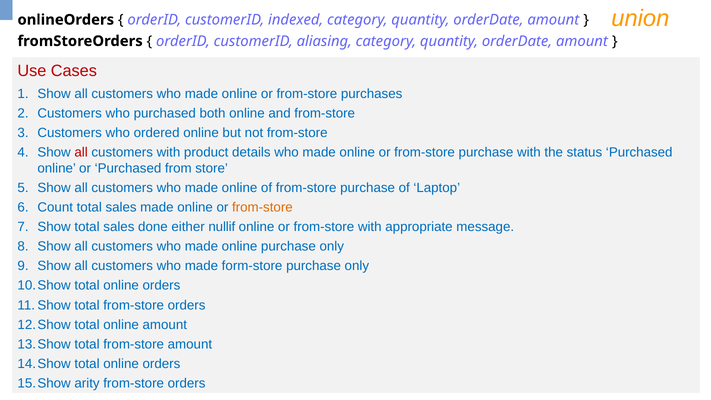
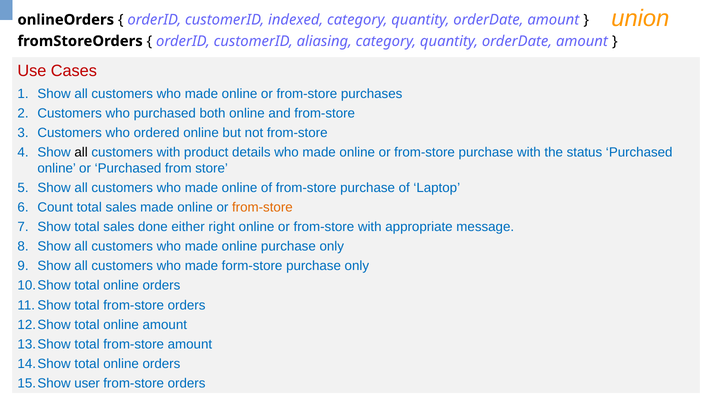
all at (81, 152) colour: red -> black
nullif: nullif -> right
arity: arity -> user
